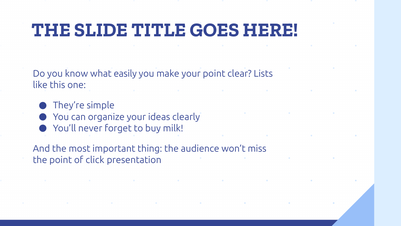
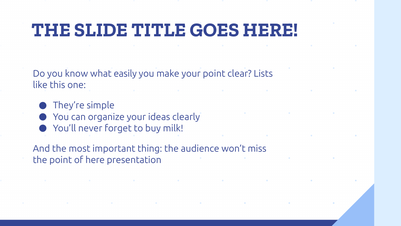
of click: click -> here
